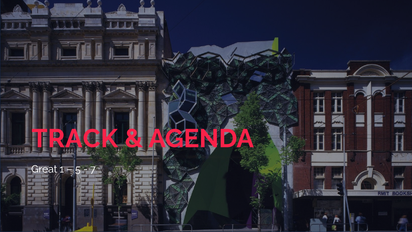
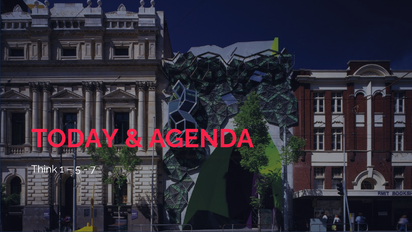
TRACK: TRACK -> TODAY
Great: Great -> Think
